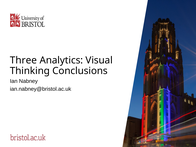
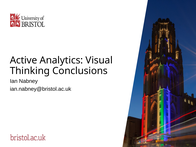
Three: Three -> Active
